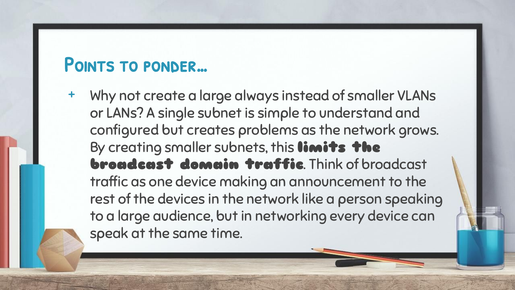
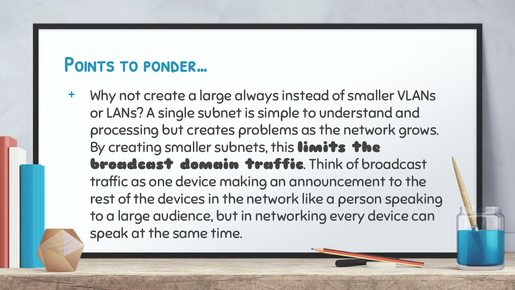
configured: configured -> processing
